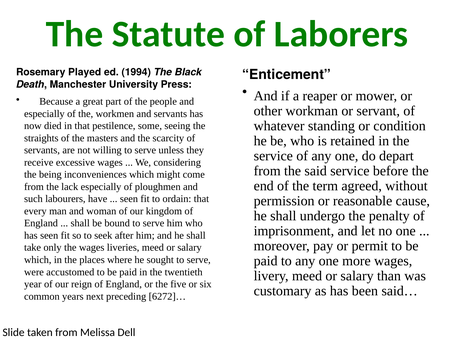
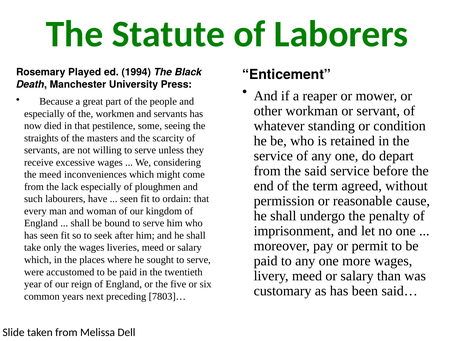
the being: being -> meed
6272]…: 6272]… -> 7803]…
